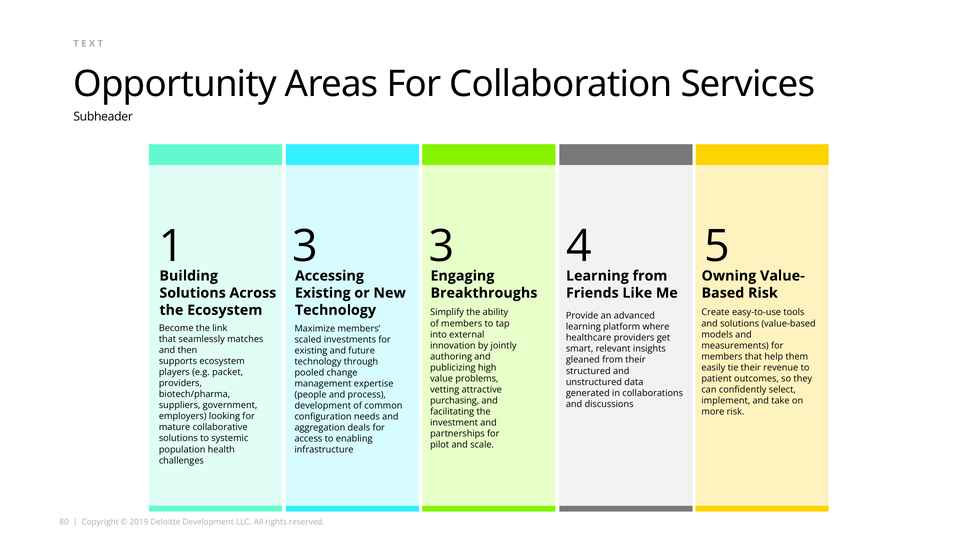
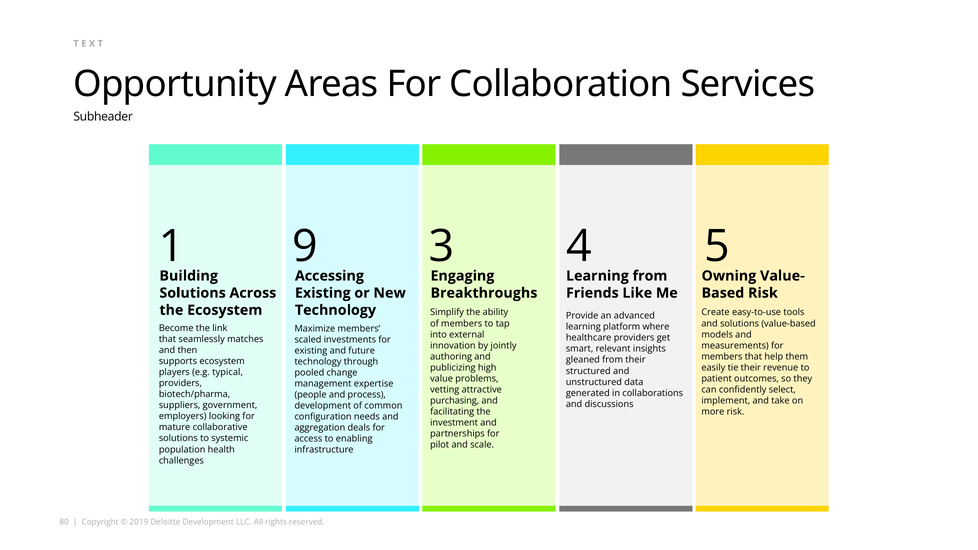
1 3: 3 -> 9
packet: packet -> typical
